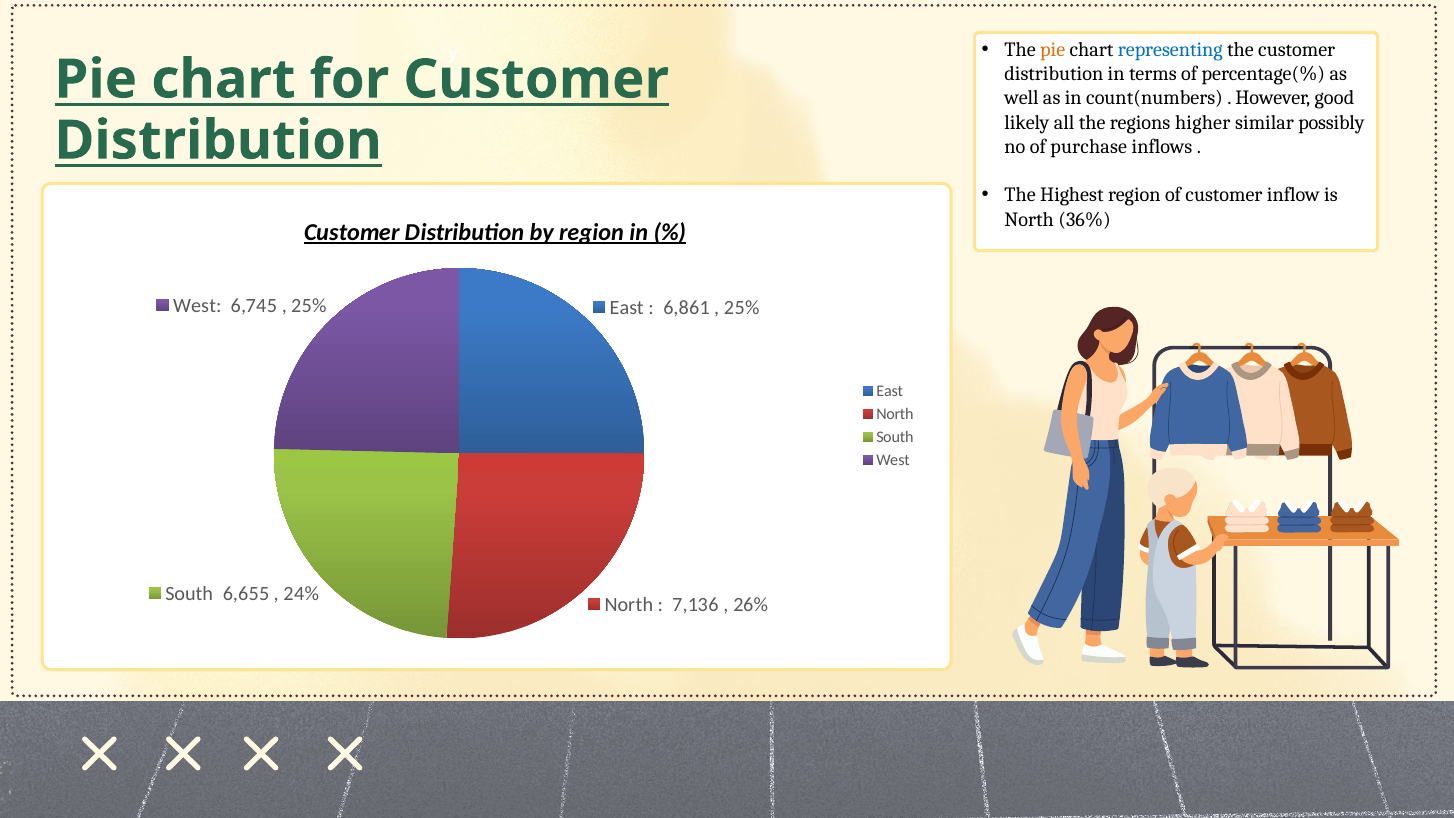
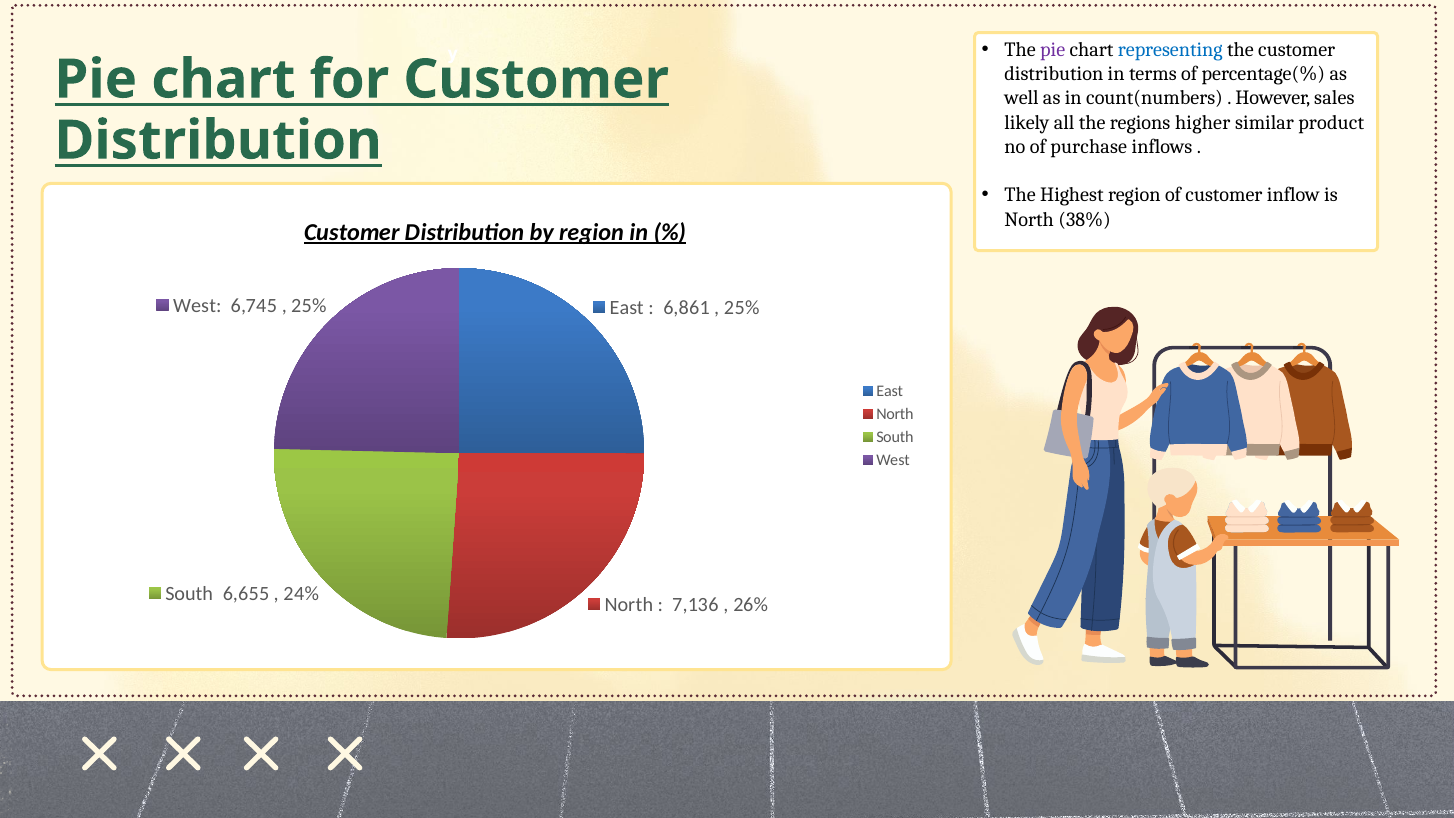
pie at (1053, 50) colour: orange -> purple
good: good -> sales
possibly: possibly -> product
36%: 36% -> 38%
